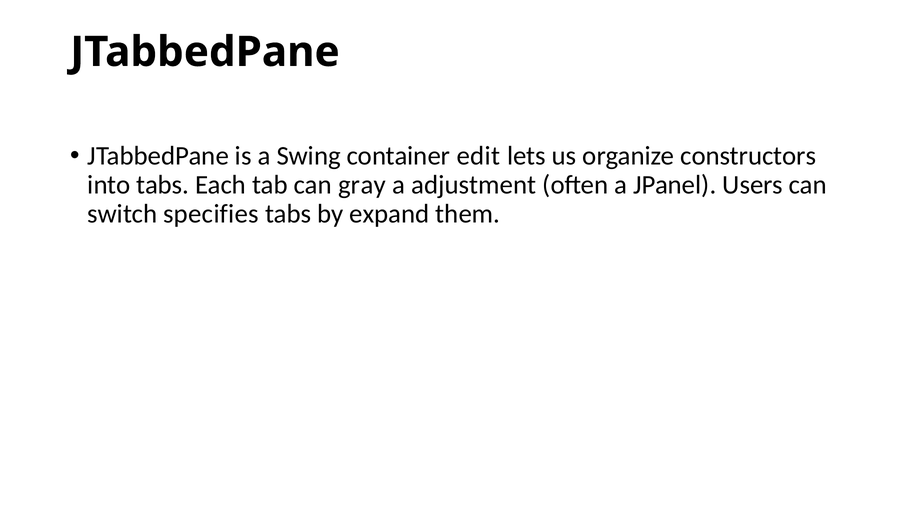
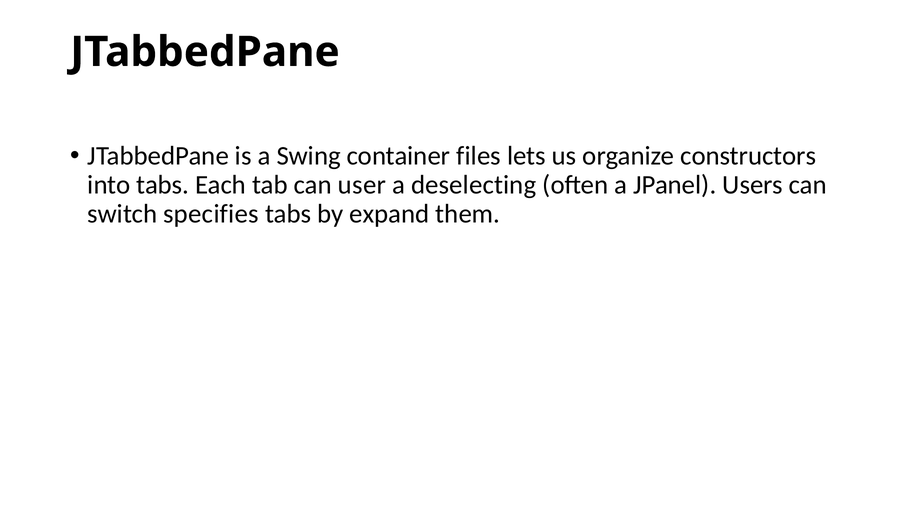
edit: edit -> files
gray: gray -> user
adjustment: adjustment -> deselecting
